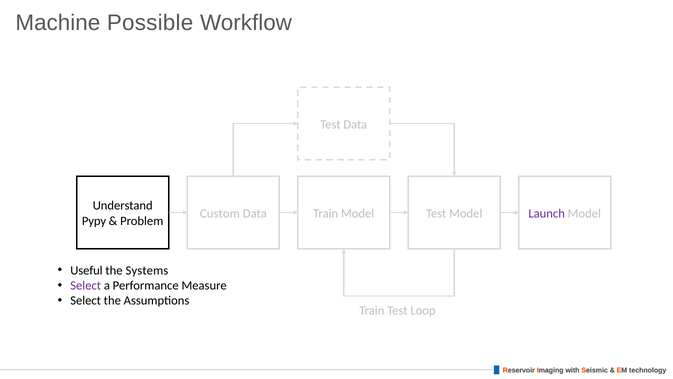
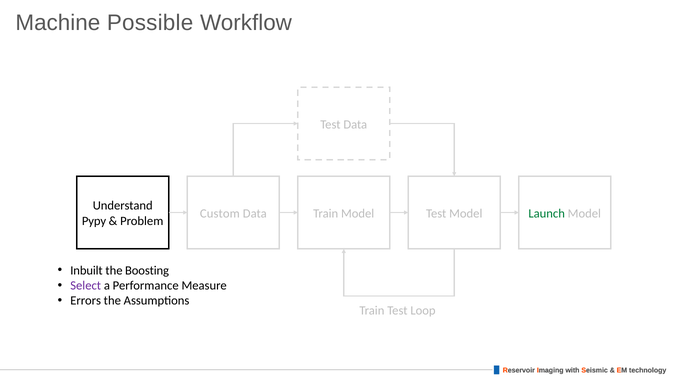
Launch colour: purple -> green
Useful: Useful -> Inbuilt
Systems: Systems -> Boosting
Select at (86, 300): Select -> Errors
